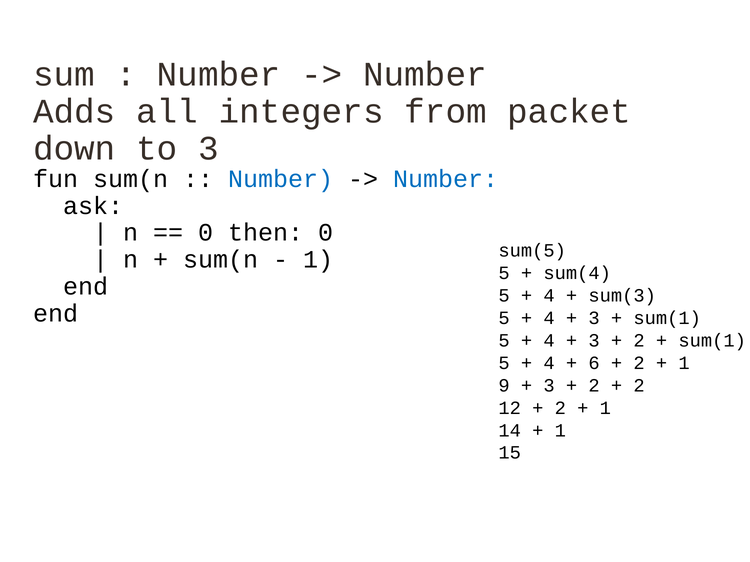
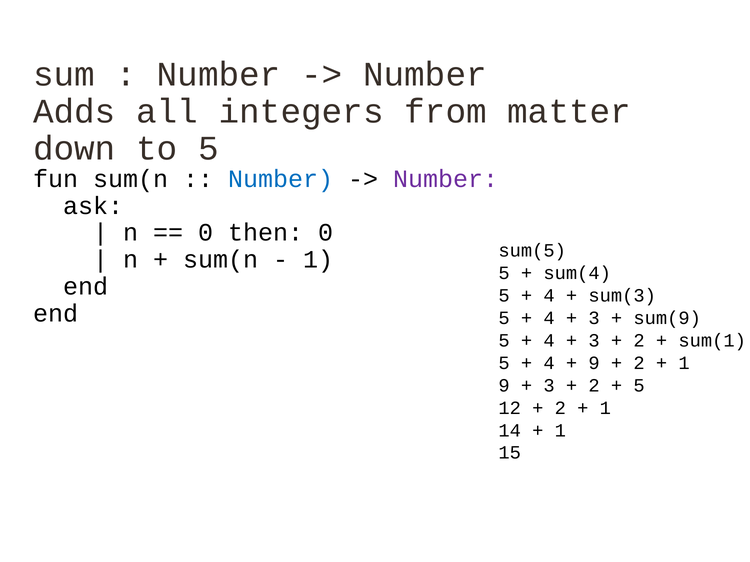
packet: packet -> matter
to 3: 3 -> 5
Number at (446, 179) colour: blue -> purple
sum(1 at (667, 318): sum(1 -> sum(9
6 at (594, 363): 6 -> 9
2 at (639, 386): 2 -> 5
